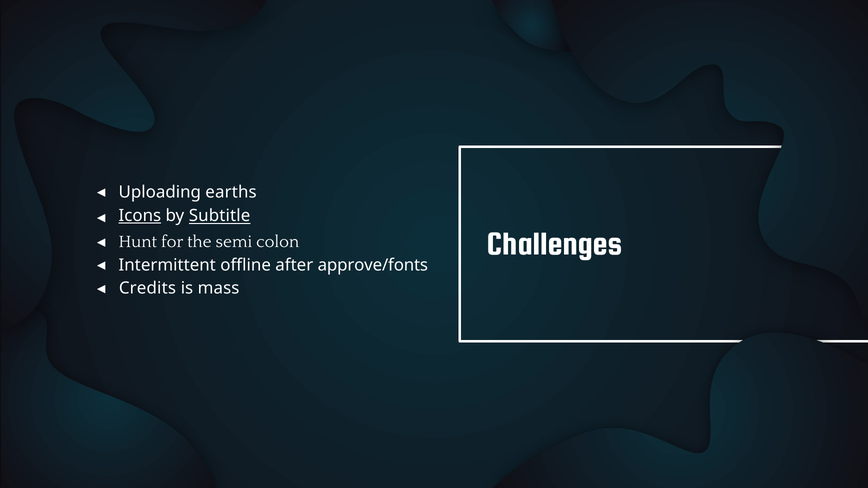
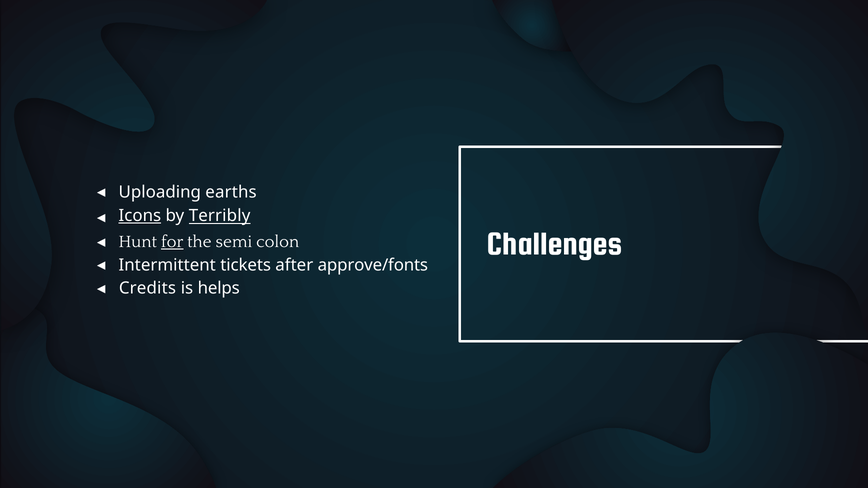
Subtitle: Subtitle -> Terribly
for underline: none -> present
offline: offline -> tickets
mass: mass -> helps
